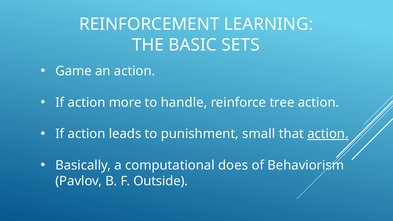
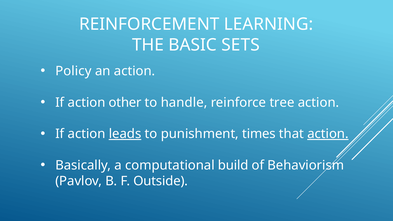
Game: Game -> Policy
more: more -> other
leads underline: none -> present
small: small -> times
does: does -> build
